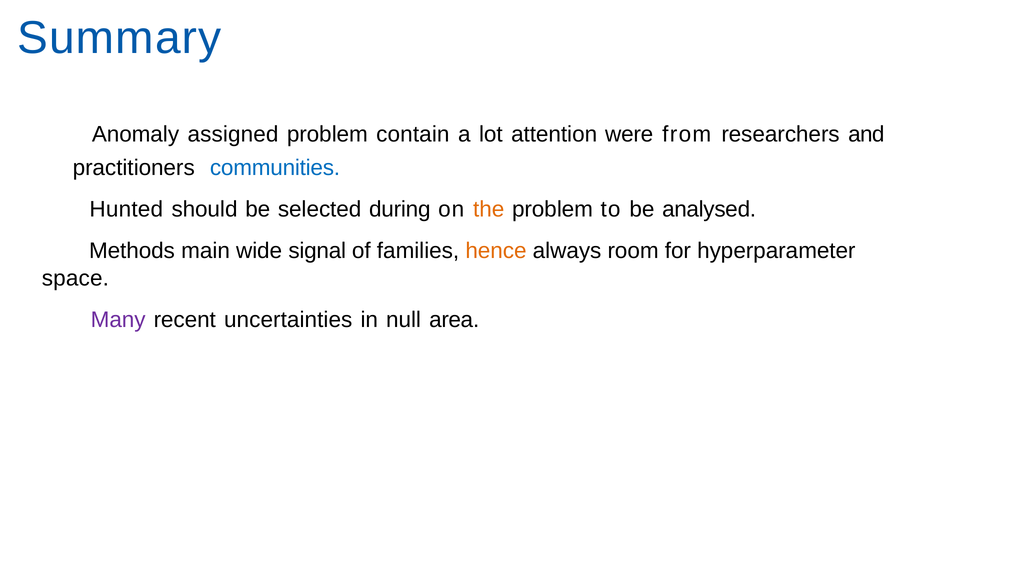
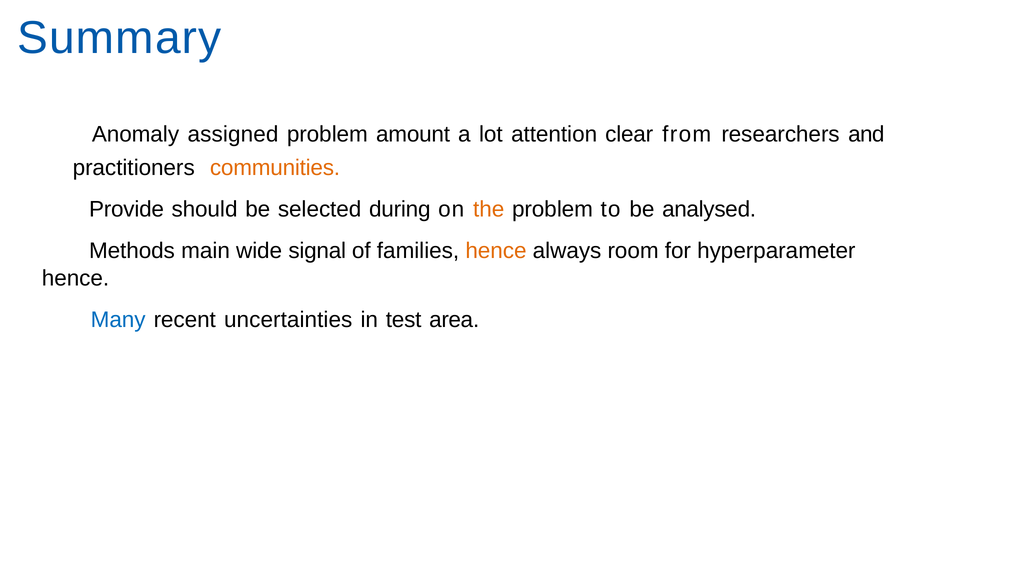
contain: contain -> amount
were: were -> clear
communities colour: blue -> orange
Hunted: Hunted -> Provide
space at (75, 278): space -> hence
Many colour: purple -> blue
null: null -> test
